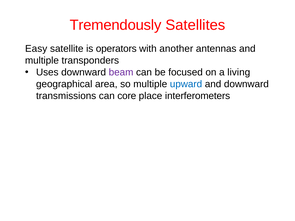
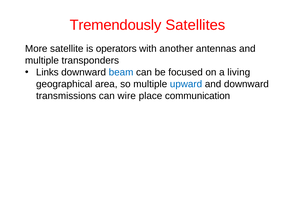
Easy: Easy -> More
Uses: Uses -> Links
beam colour: purple -> blue
core: core -> wire
interferometers: interferometers -> communication
